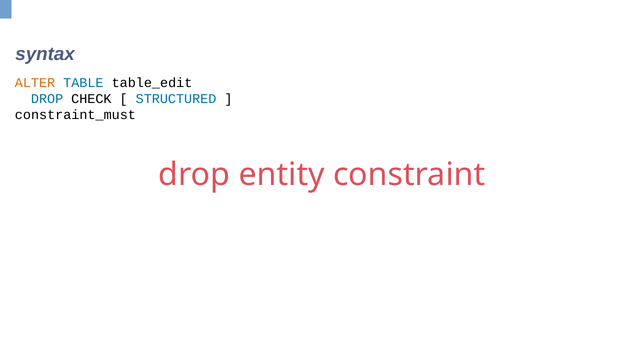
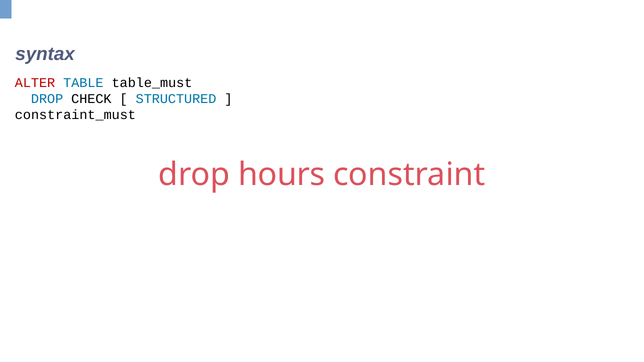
ALTER colour: orange -> red
table_edit: table_edit -> table_must
entity: entity -> hours
